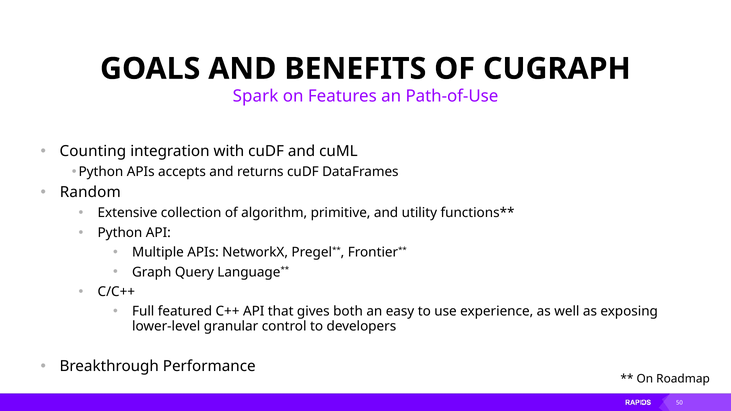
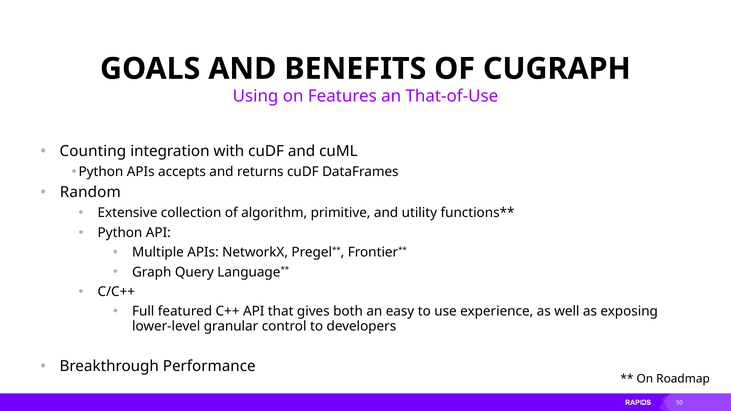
Spark: Spark -> Using
Path-of-Use: Path-of-Use -> That-of-Use
